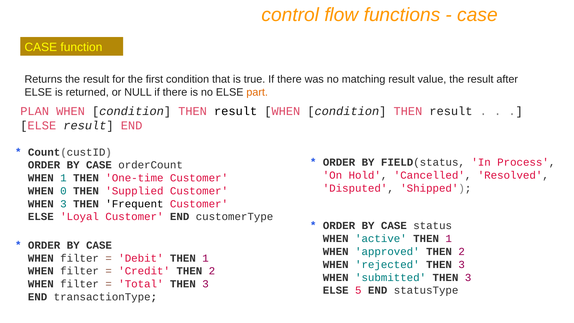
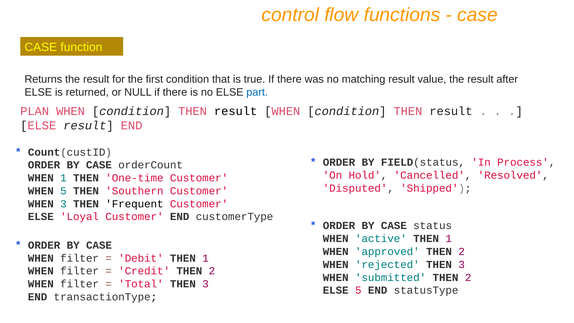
part colour: orange -> blue
WHEN 0: 0 -> 5
Supplied: Supplied -> Southern
submitted THEN 3: 3 -> 2
